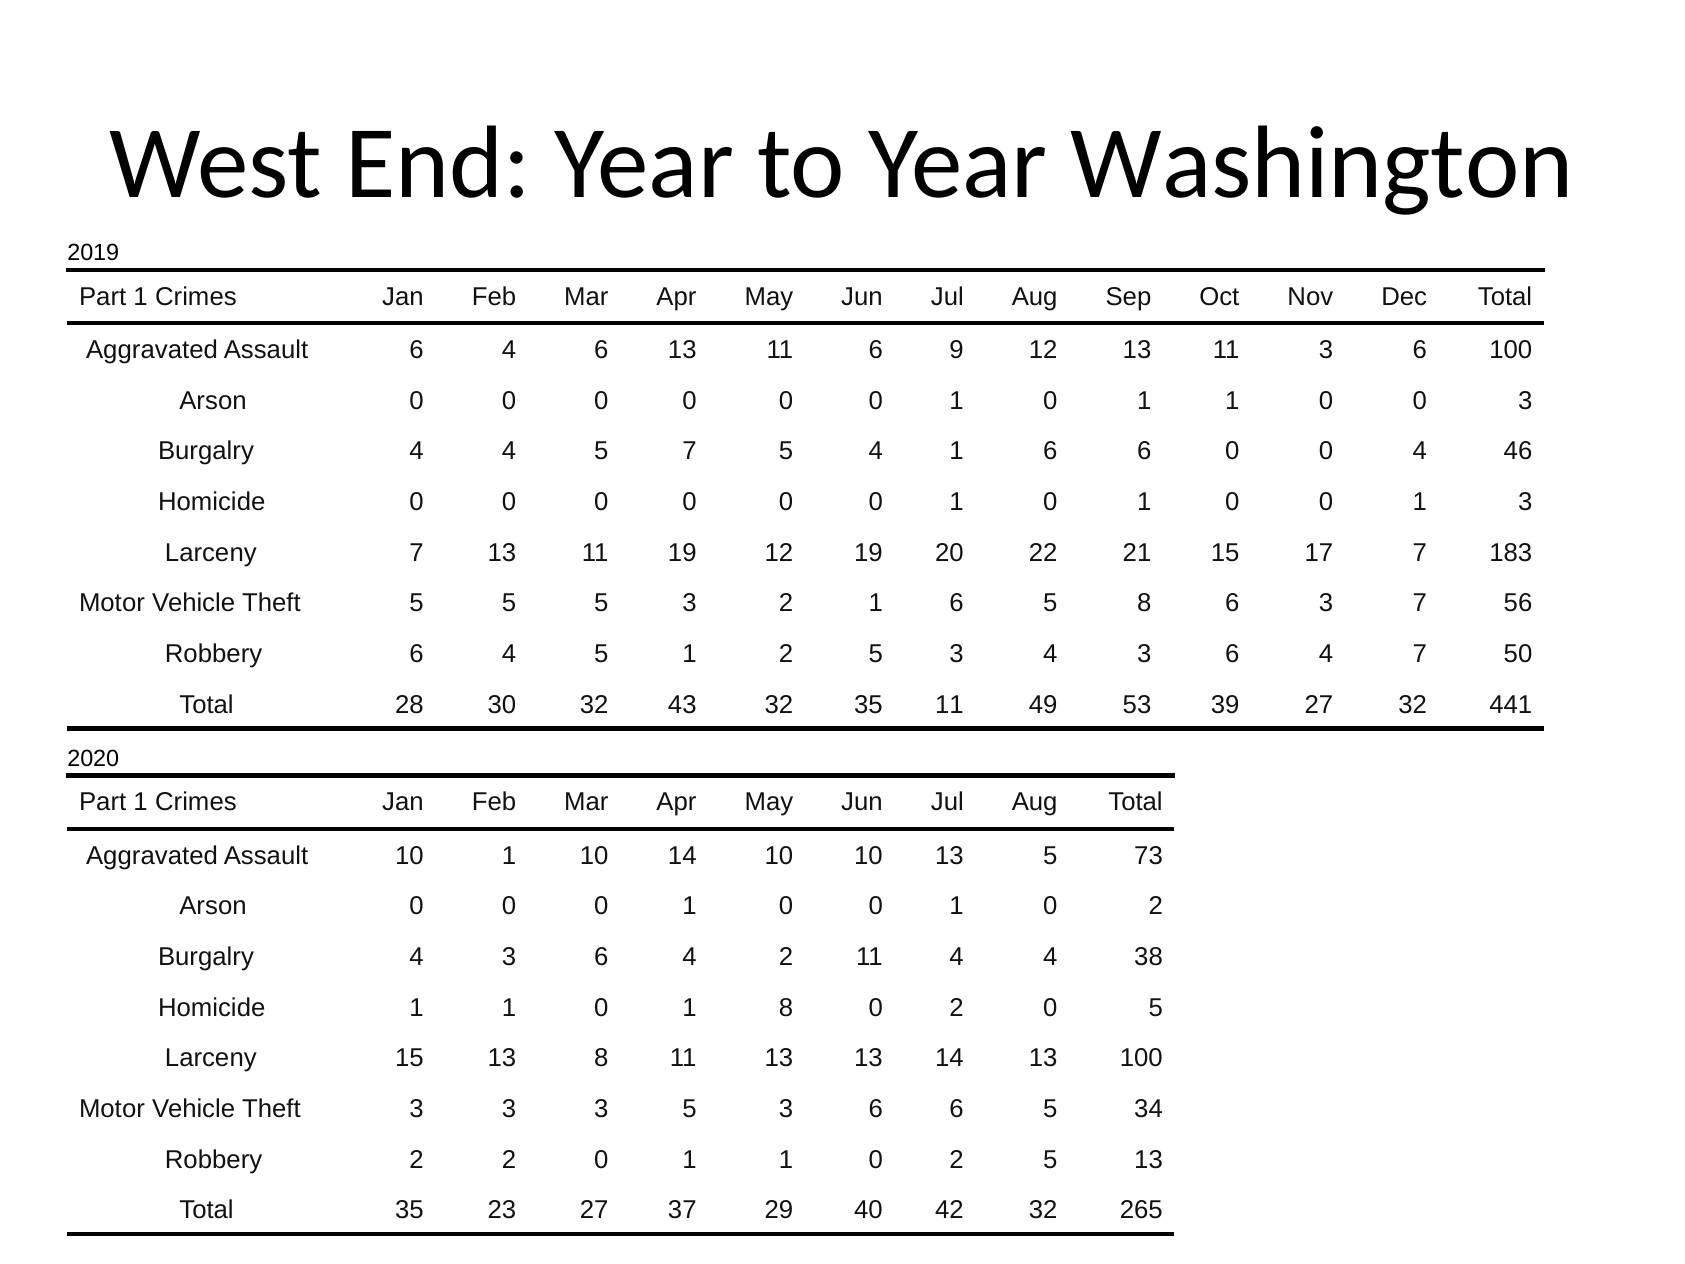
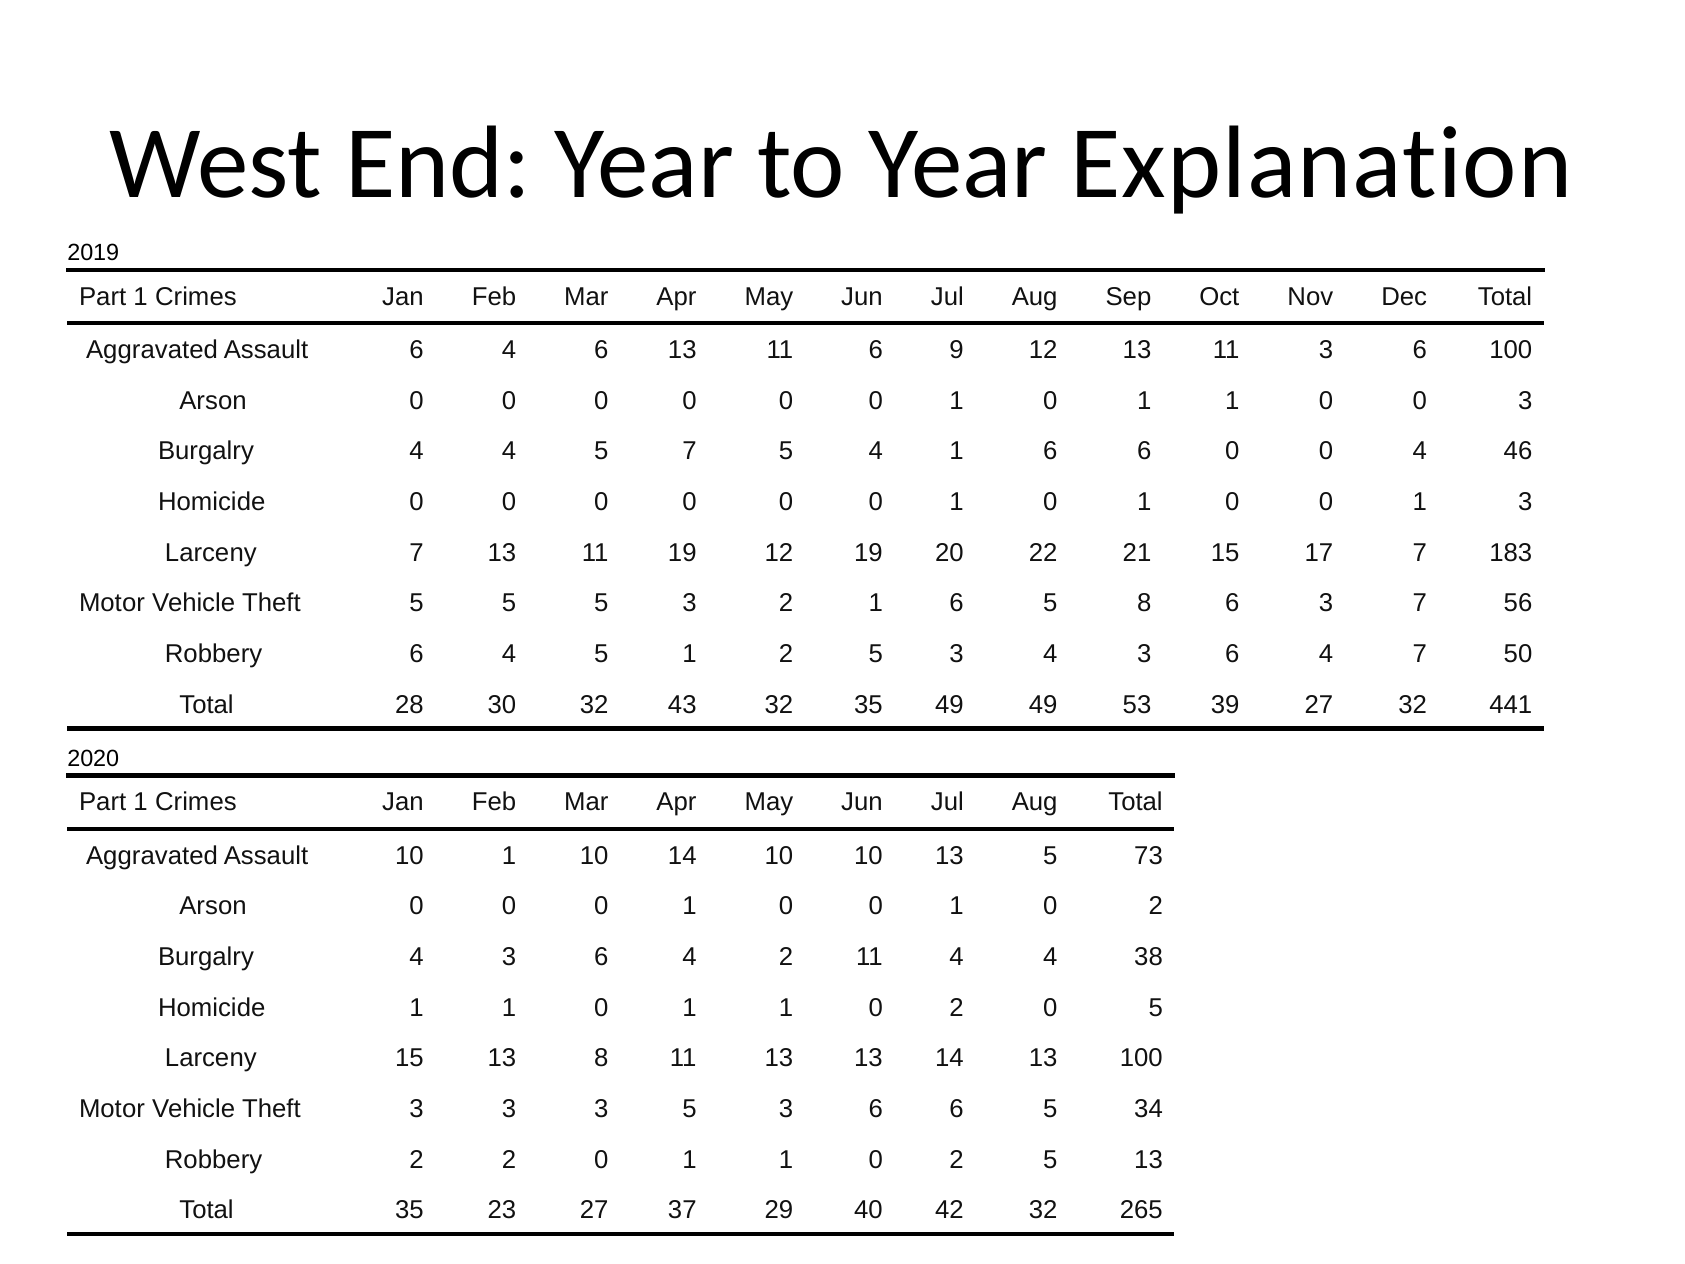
Washington: Washington -> Explanation
35 11: 11 -> 49
8 at (786, 1007): 8 -> 1
